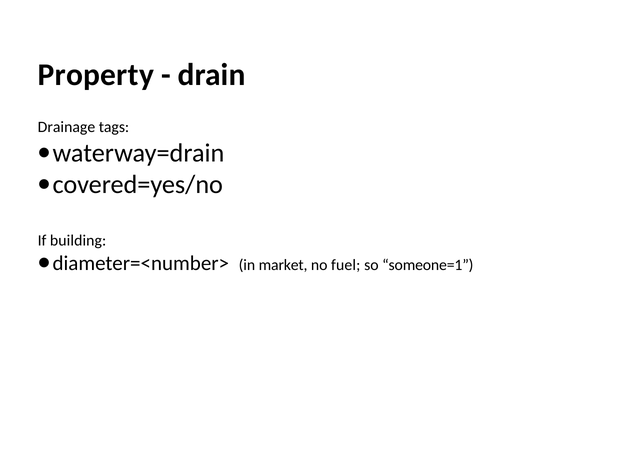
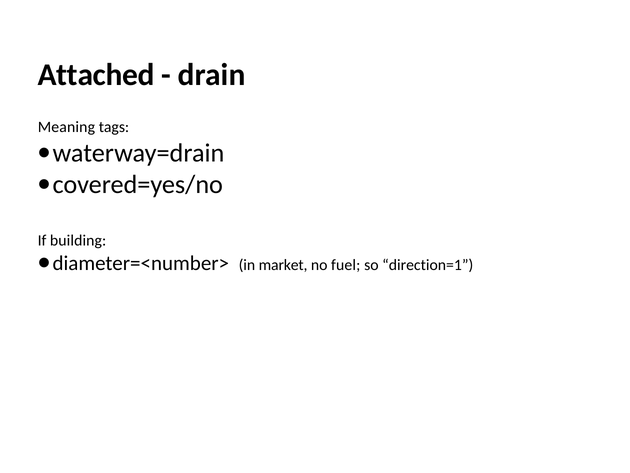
Property: Property -> Attached
Drainage: Drainage -> Meaning
someone=1: someone=1 -> direction=1
